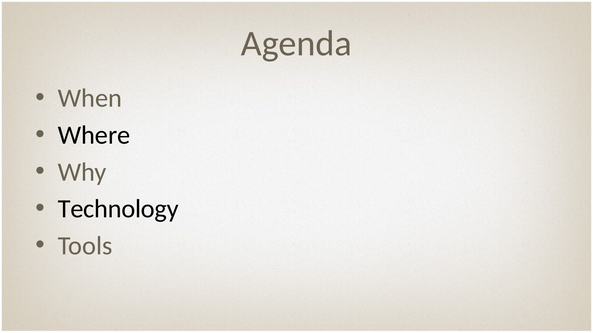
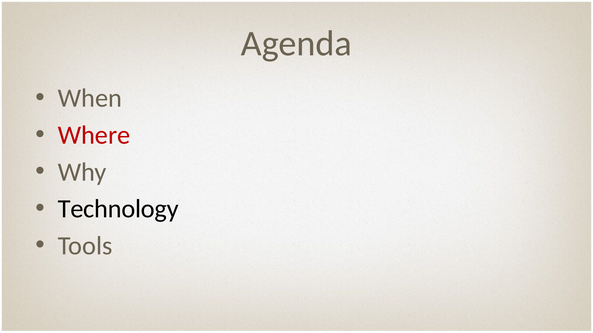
Where colour: black -> red
